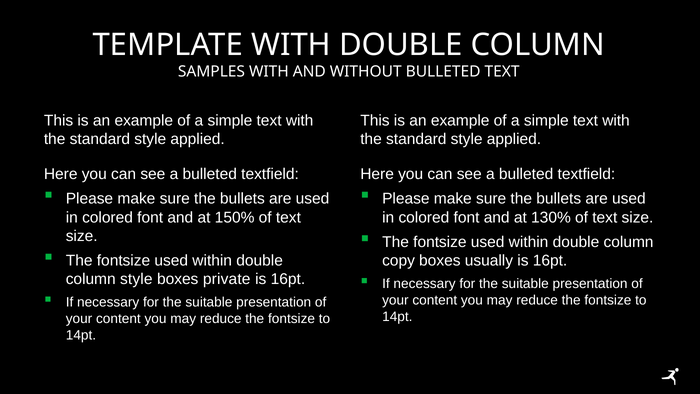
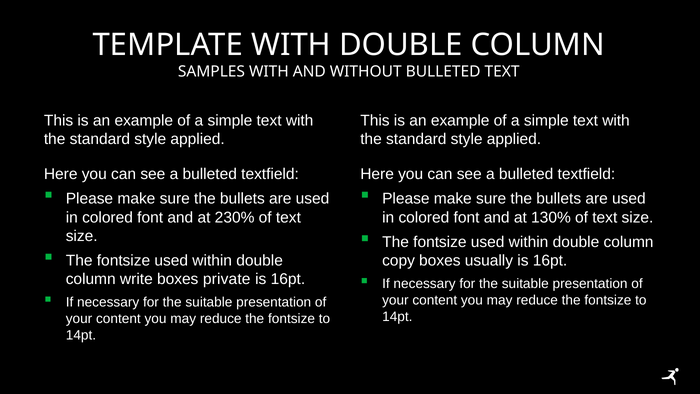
150%: 150% -> 230%
column style: style -> write
